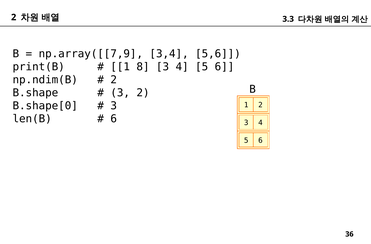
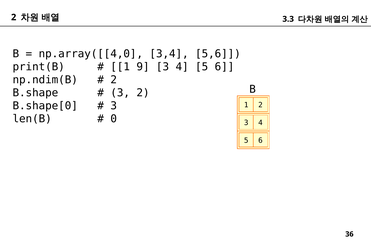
np.array([[7,9: np.array([[7,9 -> np.array([[4,0
8: 8 -> 9
6 at (114, 119): 6 -> 0
